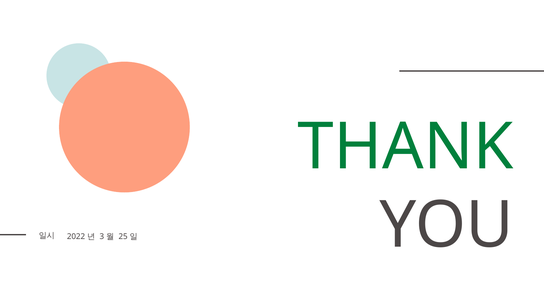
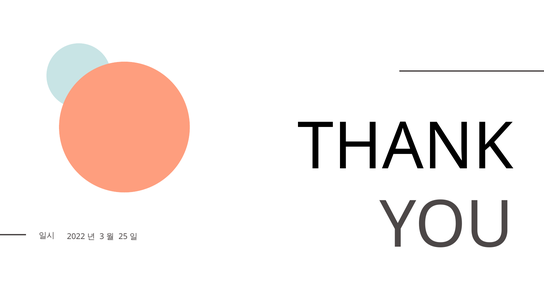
THANK colour: green -> black
